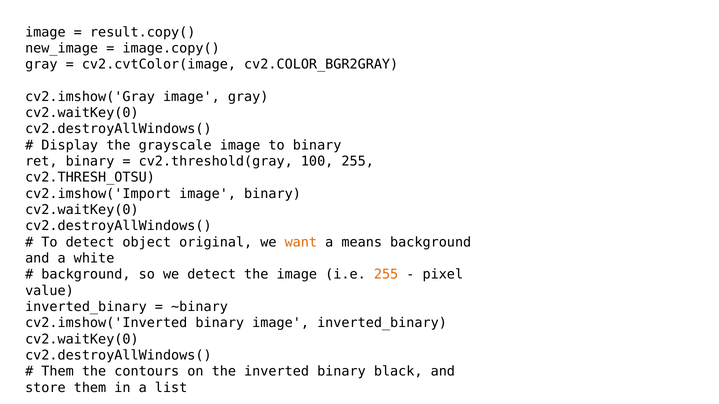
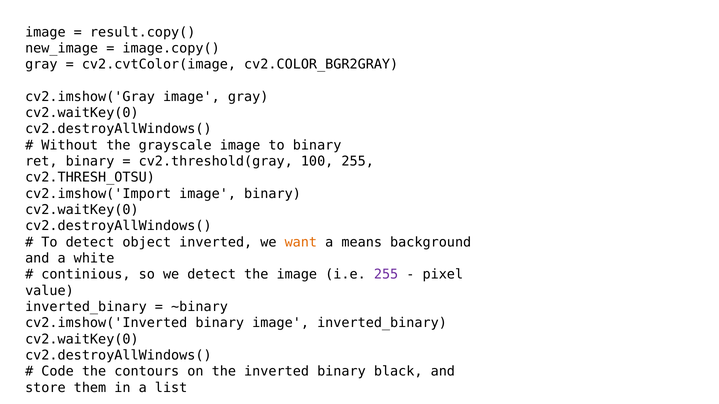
Display: Display -> Without
object original: original -> inverted
background at (86, 275): background -> continious
255 at (386, 275) colour: orange -> purple
Them at (58, 372): Them -> Code
